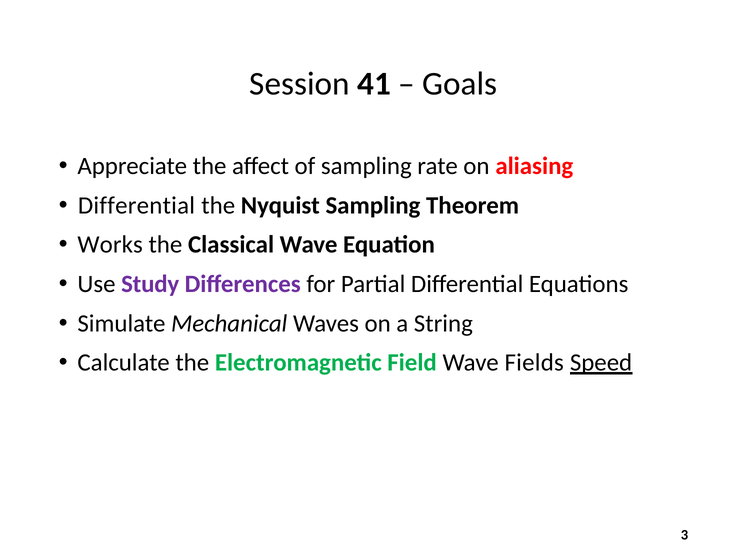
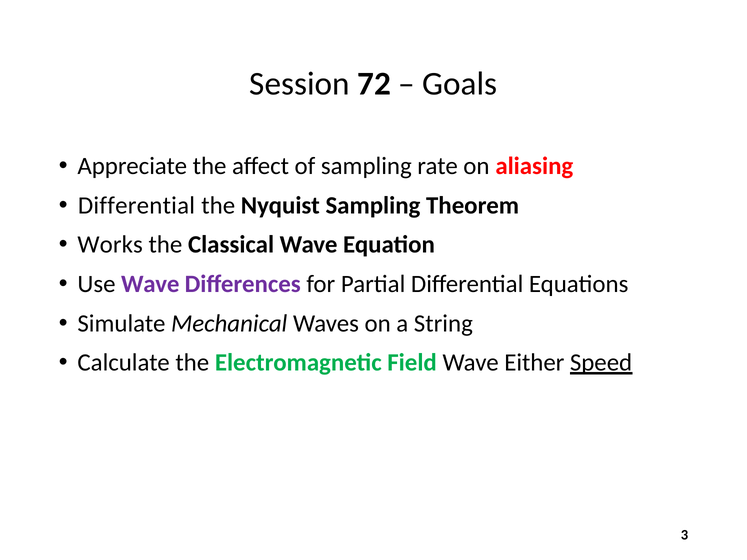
41: 41 -> 72
Use Study: Study -> Wave
Fields: Fields -> Either
